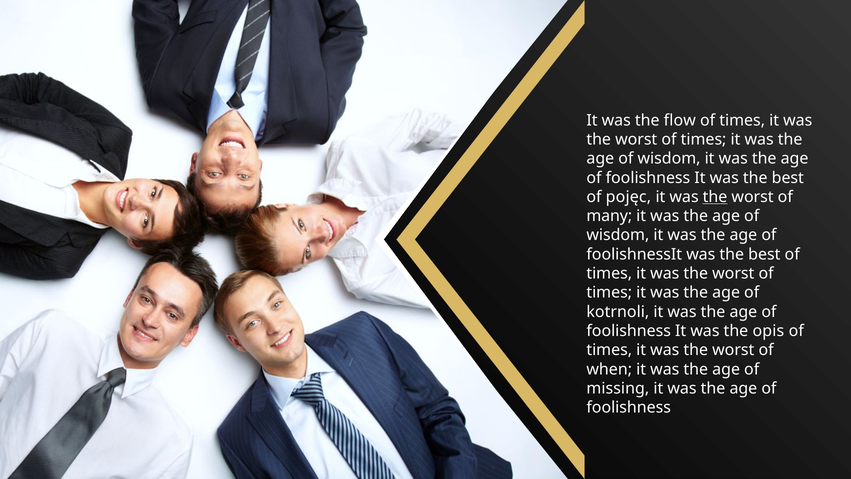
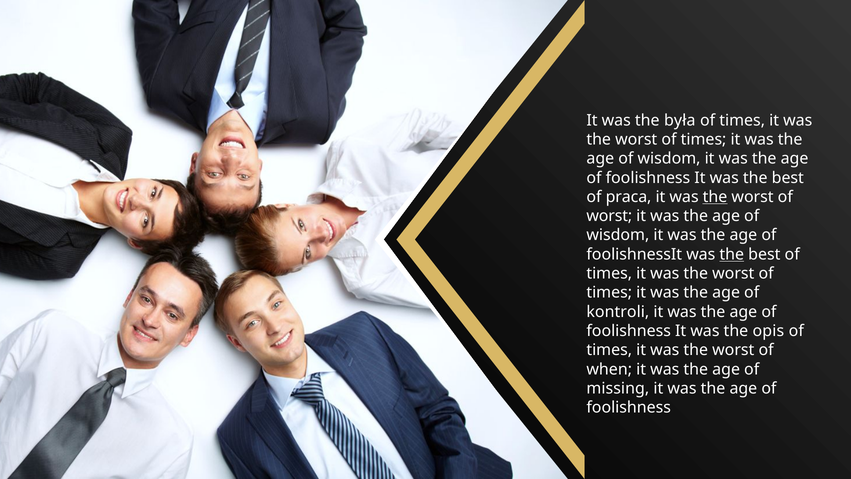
flow: flow -> była
pojęc: pojęc -> praca
many at (609, 216): many -> worst
the at (732, 254) underline: none -> present
kotrnoli: kotrnoli -> kontroli
